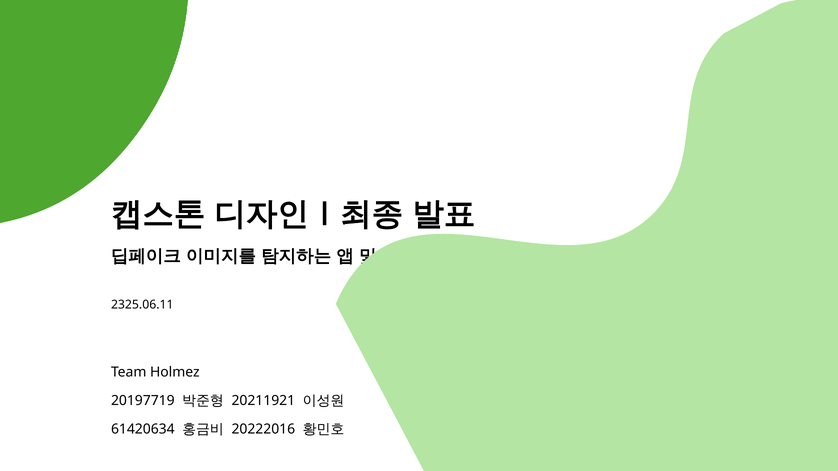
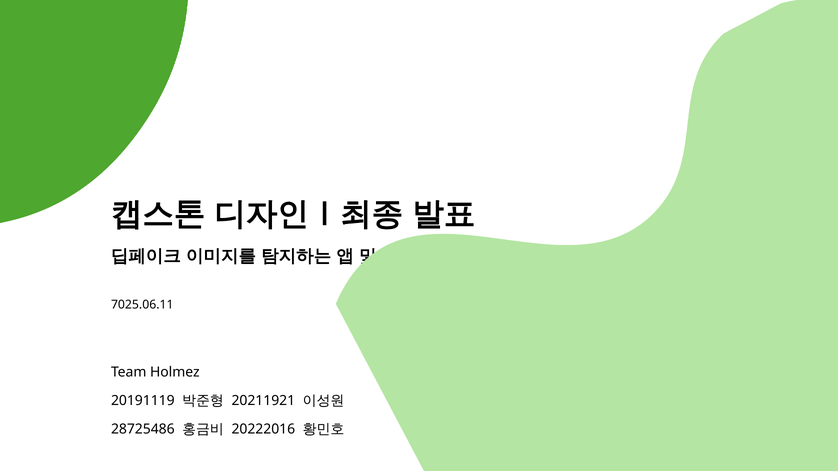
2325.06.11: 2325.06.11 -> 7025.06.11
20197719: 20197719 -> 20191119
61420634: 61420634 -> 28725486
